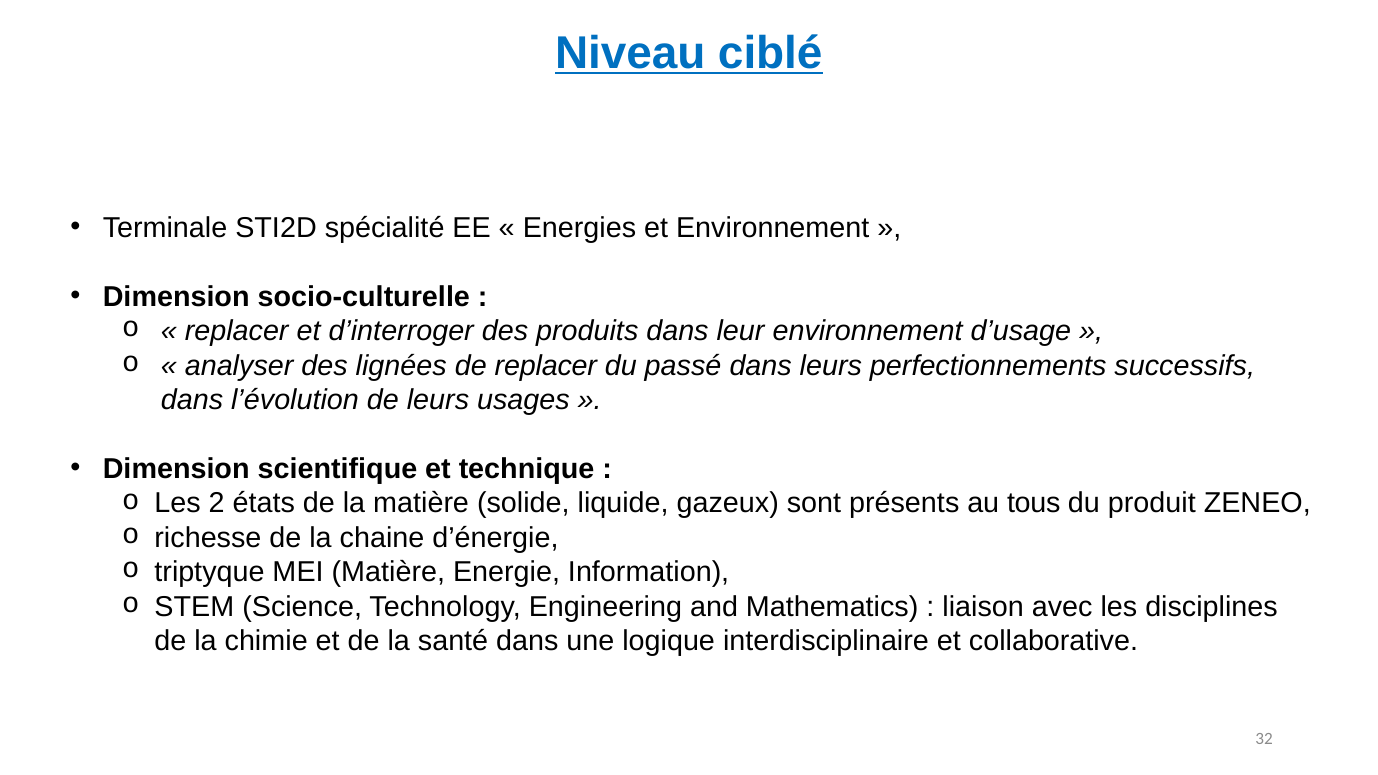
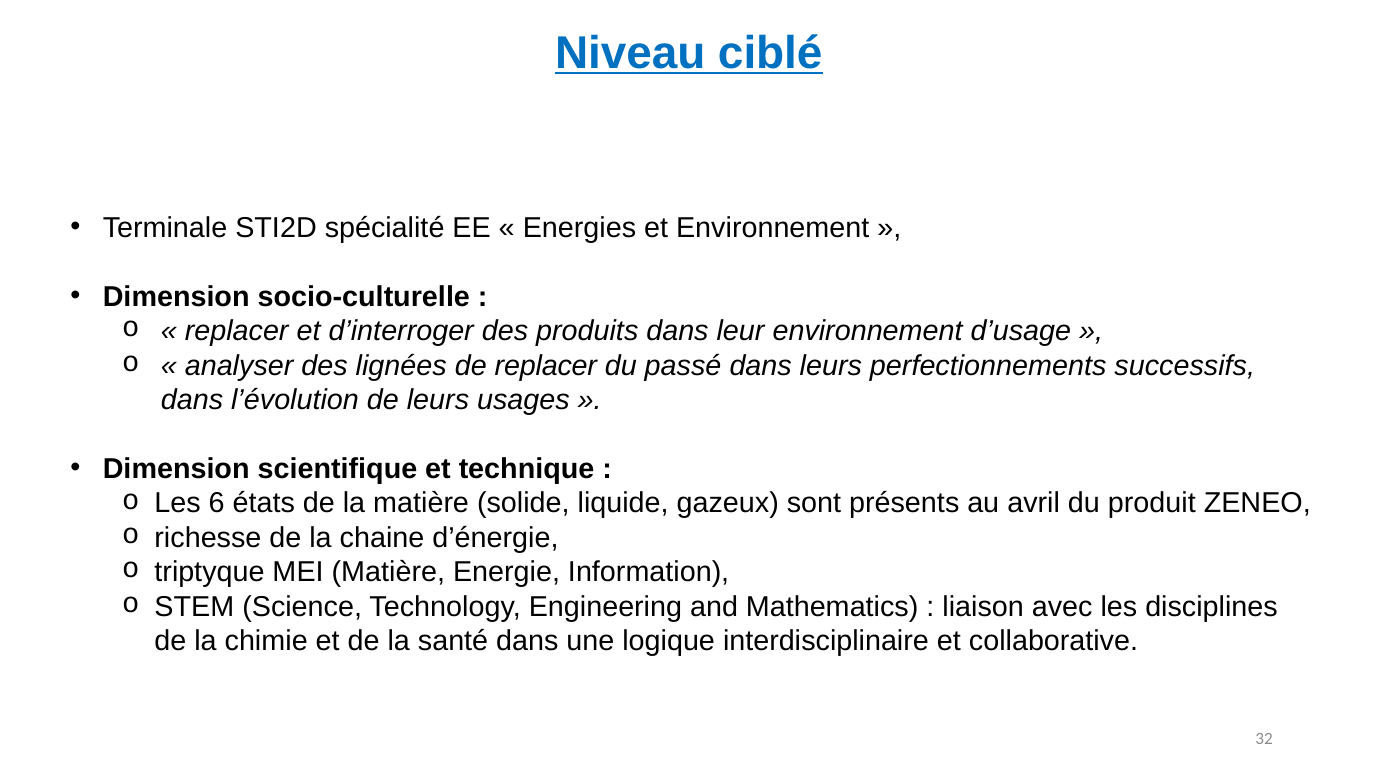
2: 2 -> 6
tous: tous -> avril
